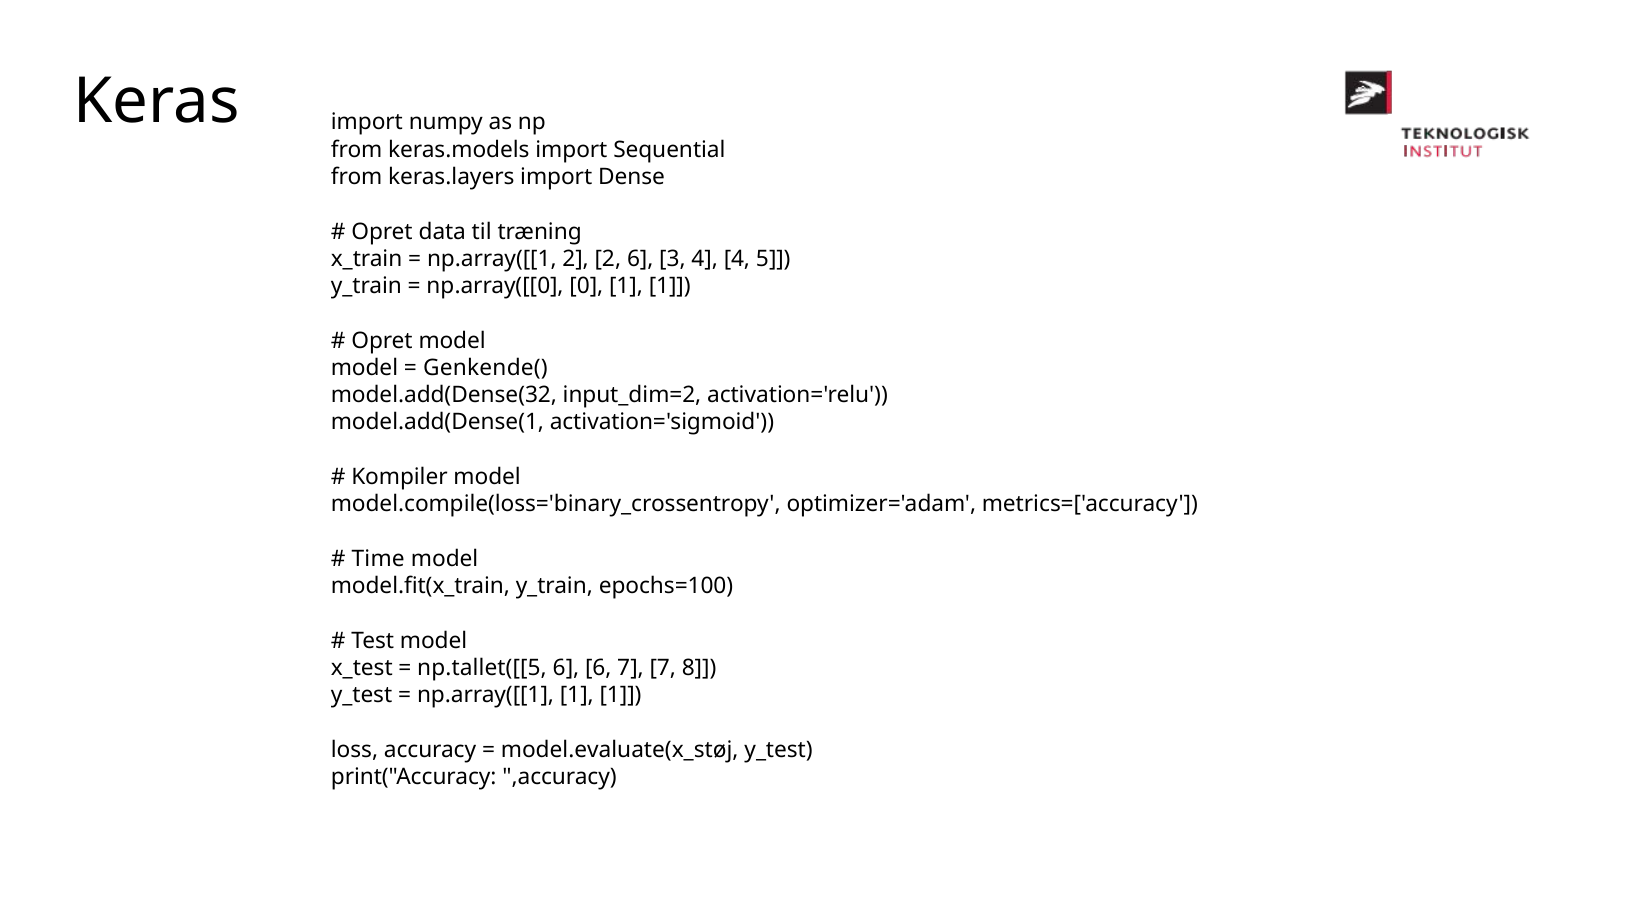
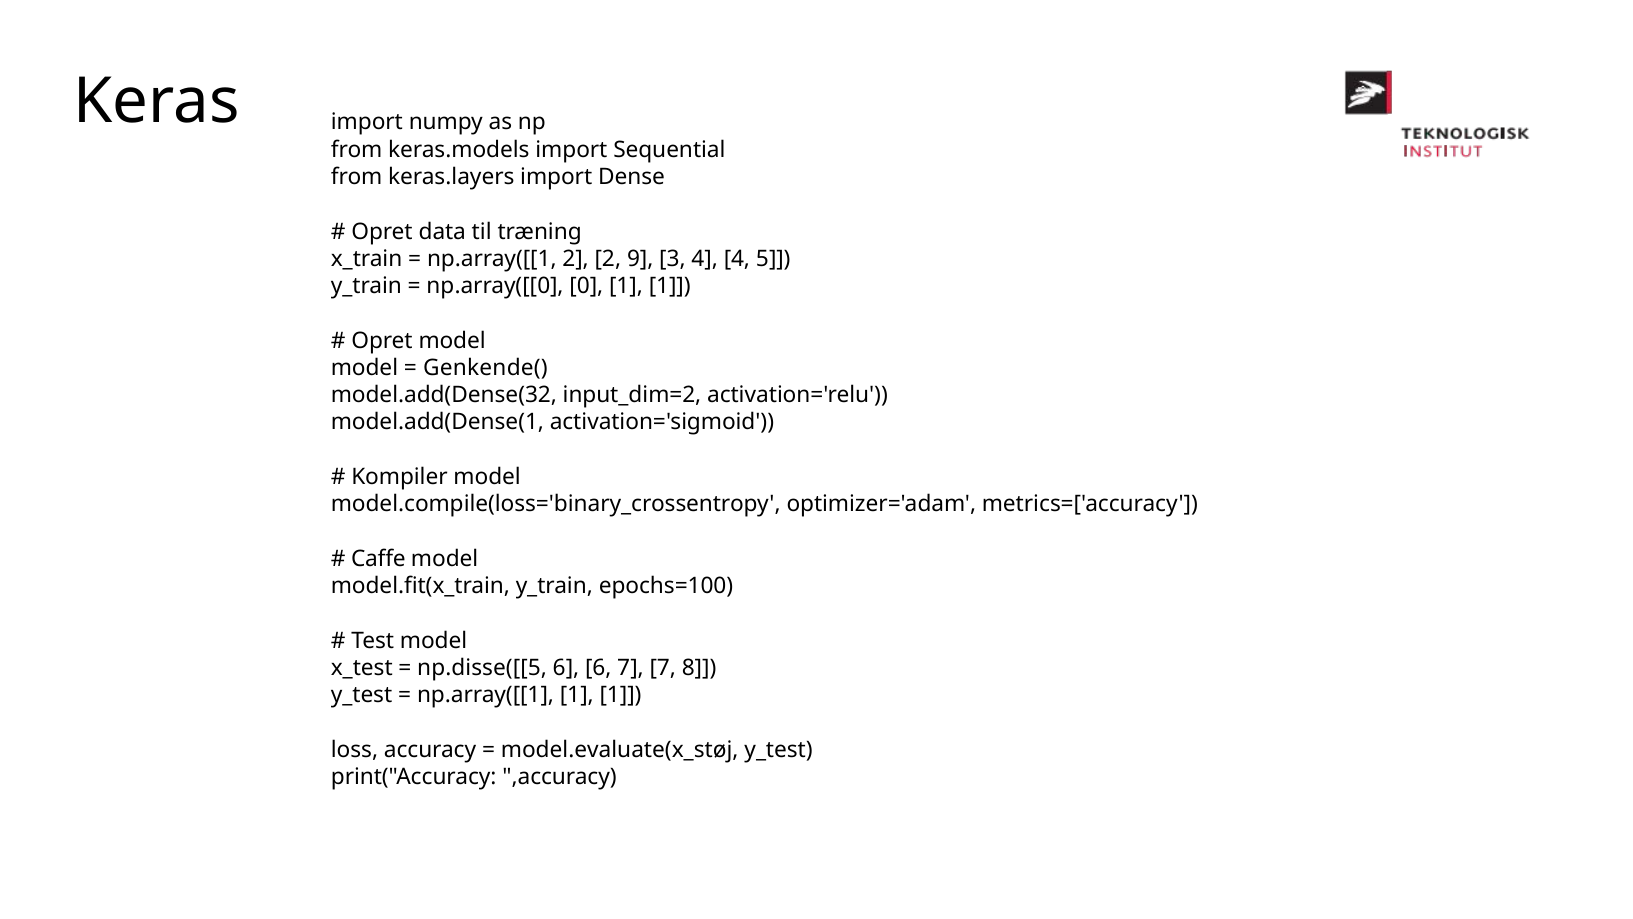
2 6: 6 -> 9
Time: Time -> Caffe
np.tallet([[5: np.tallet([[5 -> np.disse([[5
